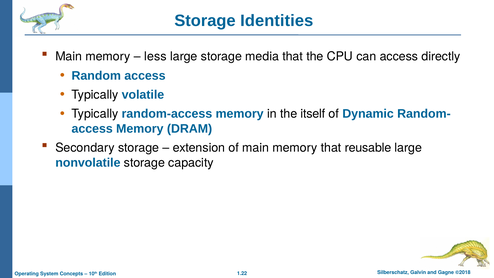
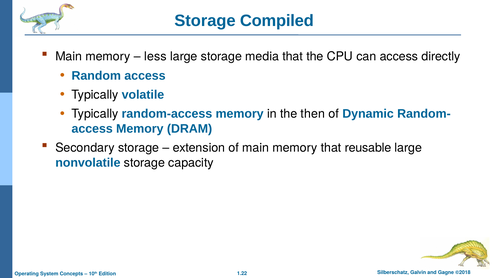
Identities: Identities -> Compiled
itself: itself -> then
